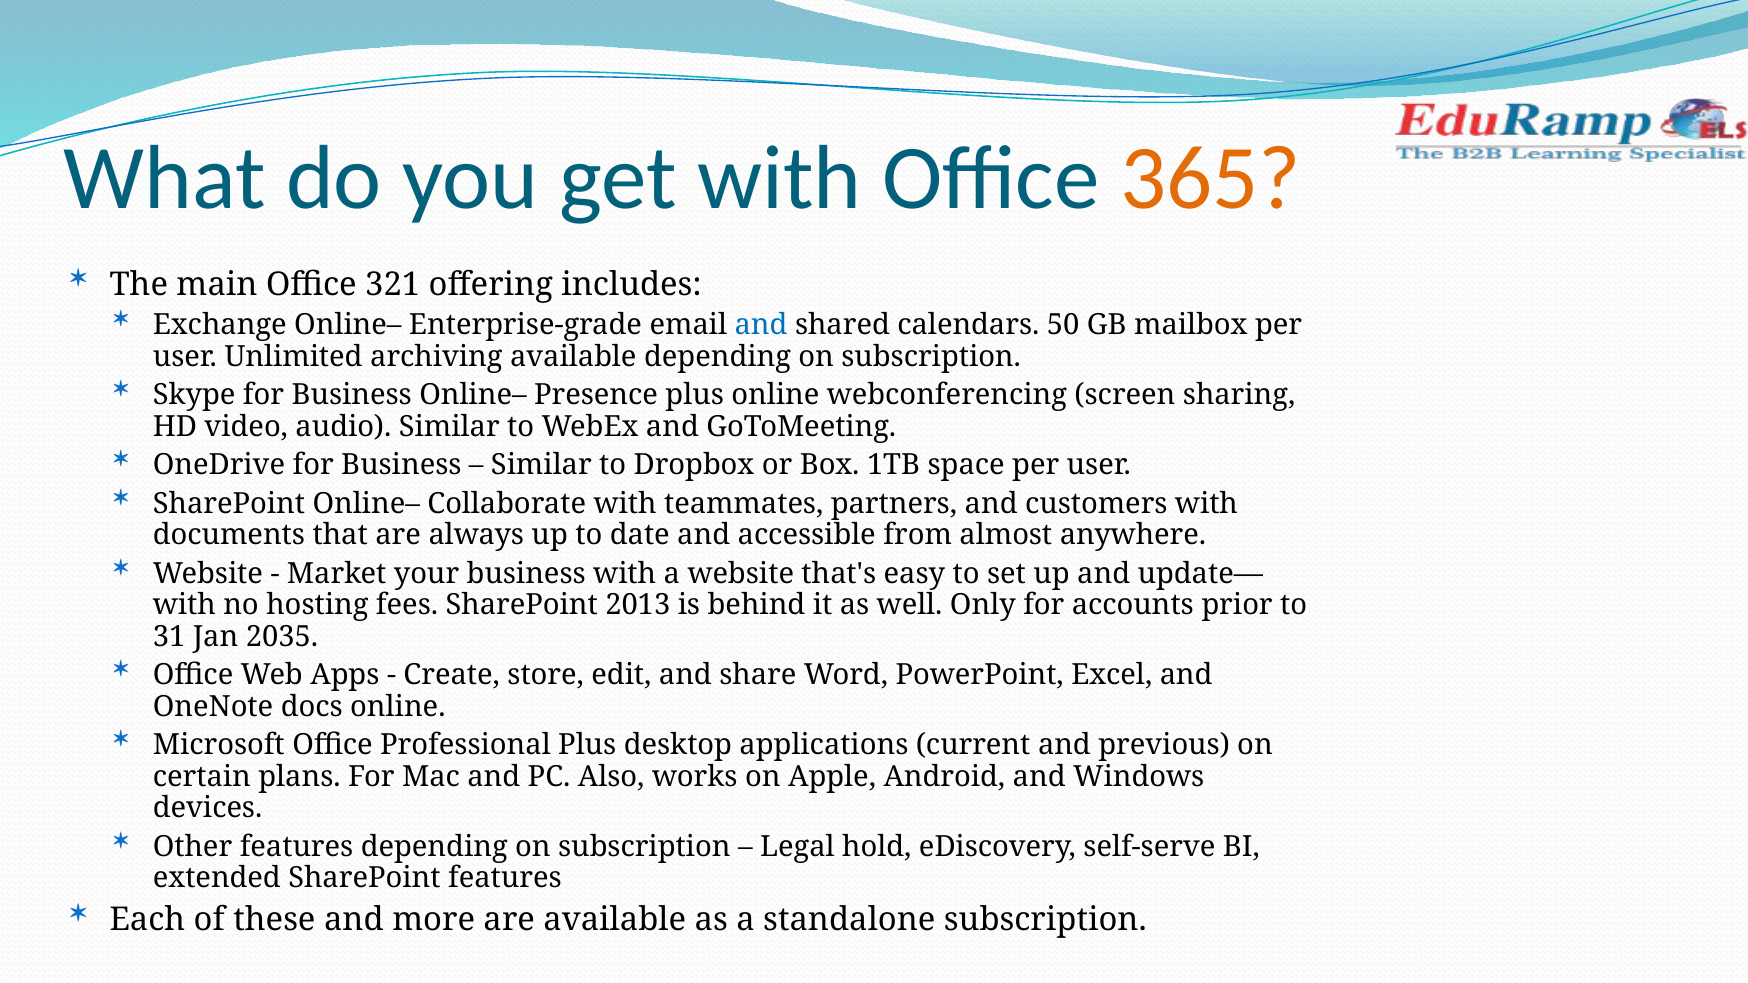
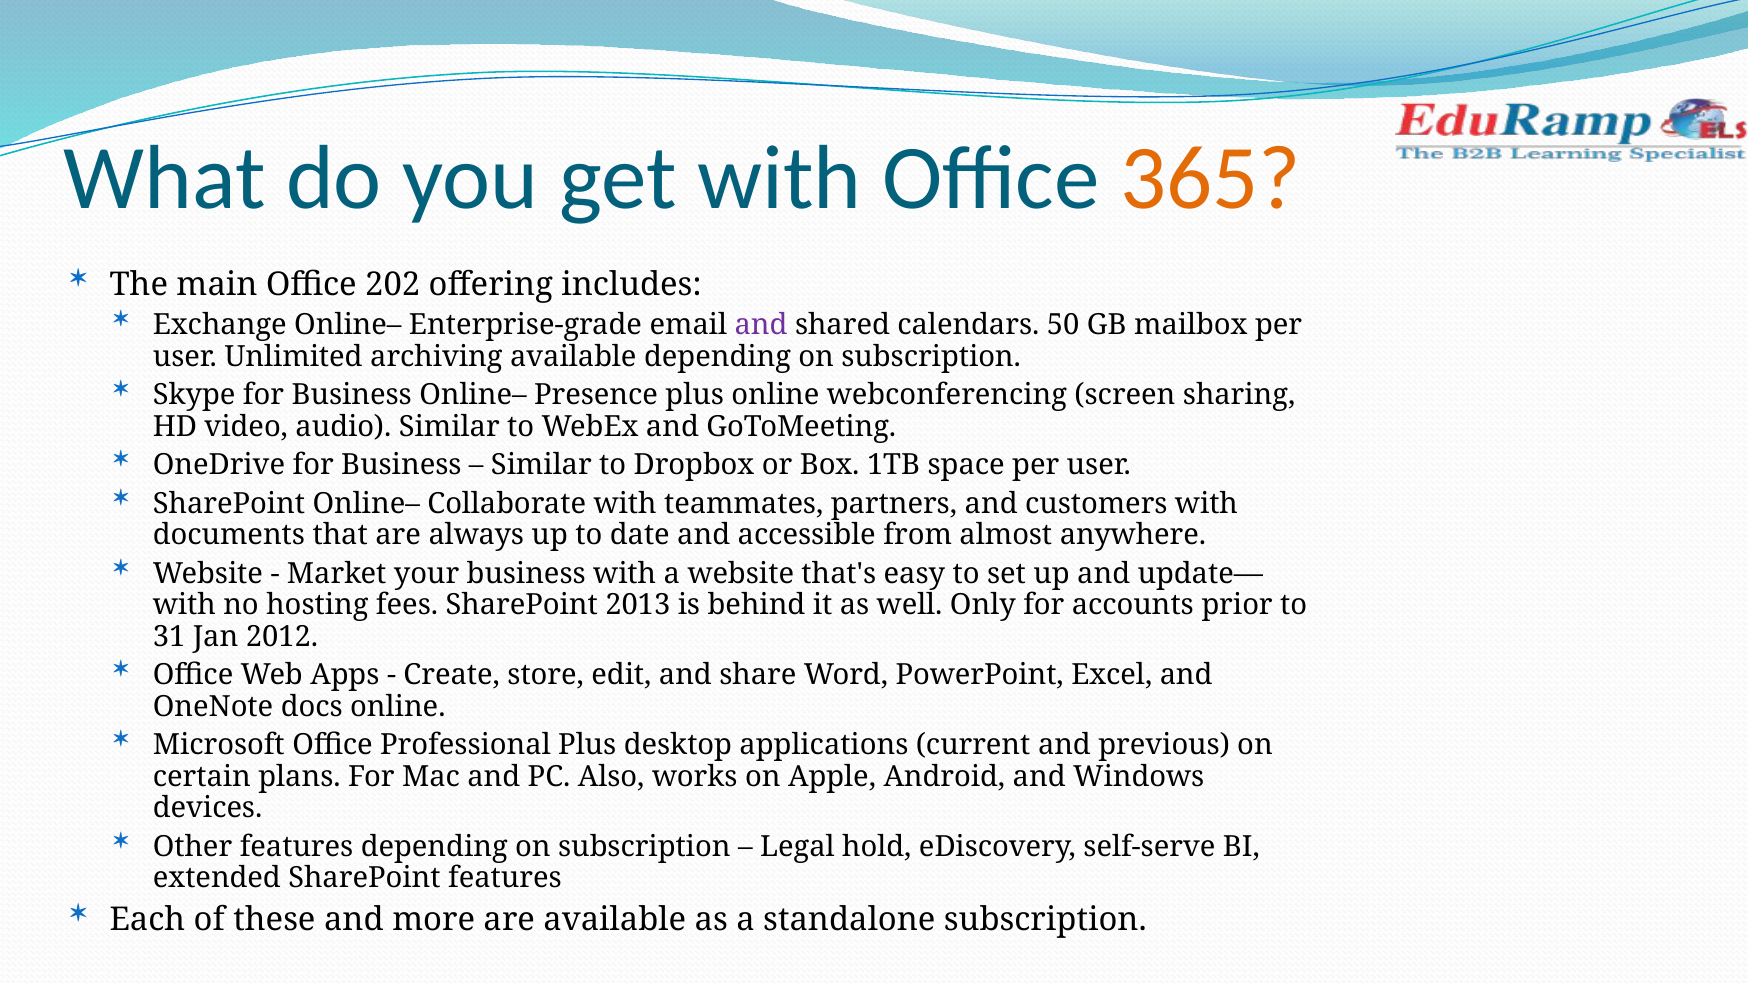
321: 321 -> 202
and at (761, 325) colour: blue -> purple
2035: 2035 -> 2012
